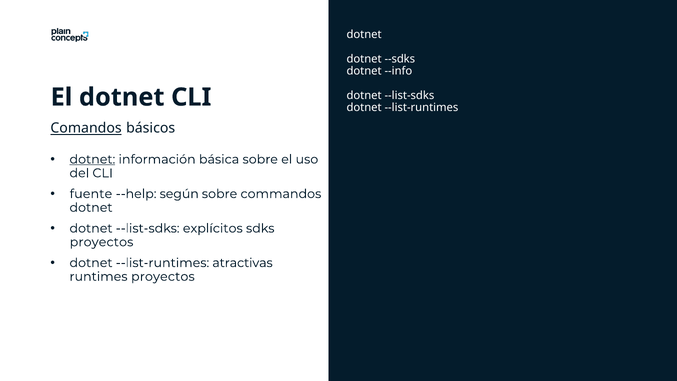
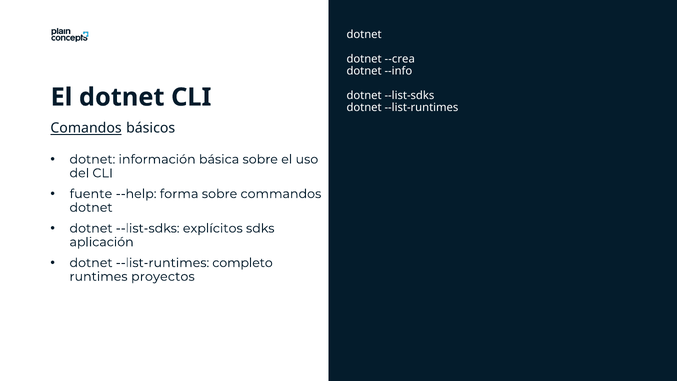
--sdks: --sdks -> --crea
dotnet at (92, 159) underline: present -> none
según: según -> forma
proyectos at (101, 242): proyectos -> aplicación
atractivas: atractivas -> completo
